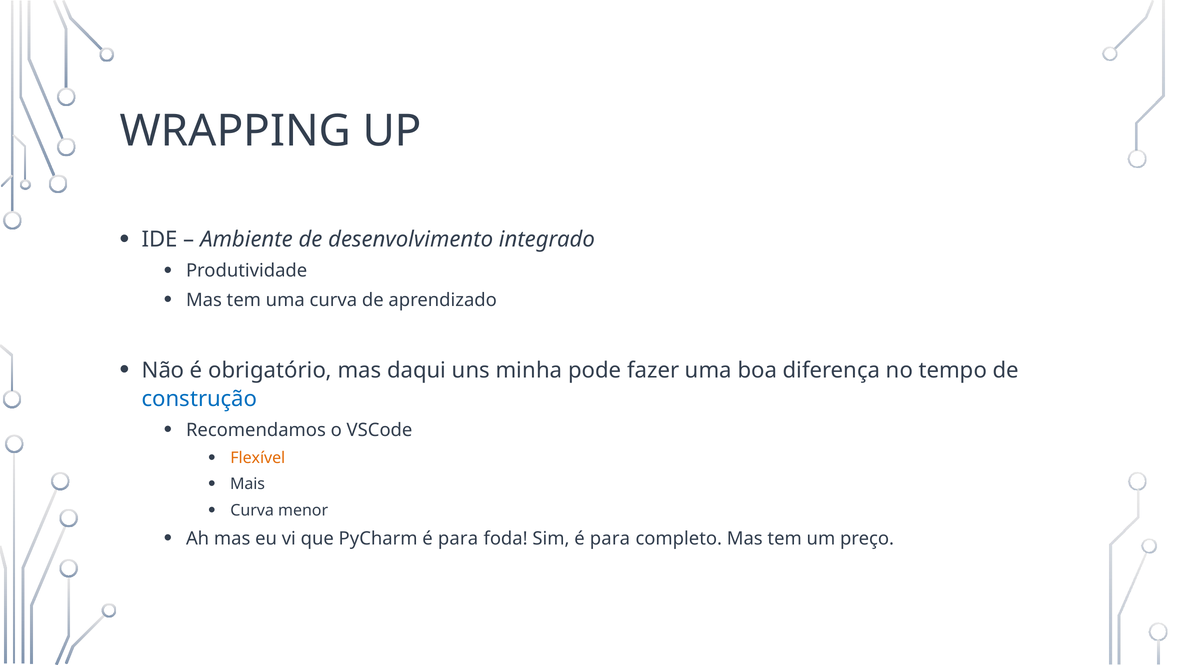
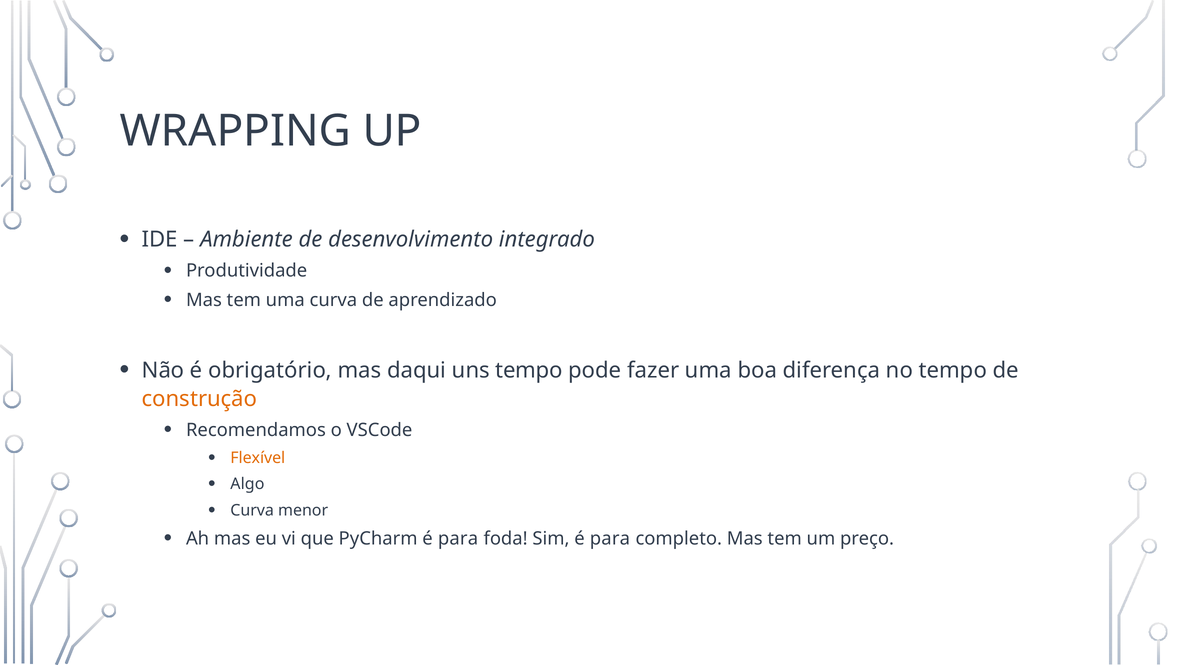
uns minha: minha -> tempo
construção colour: blue -> orange
Mais: Mais -> Algo
